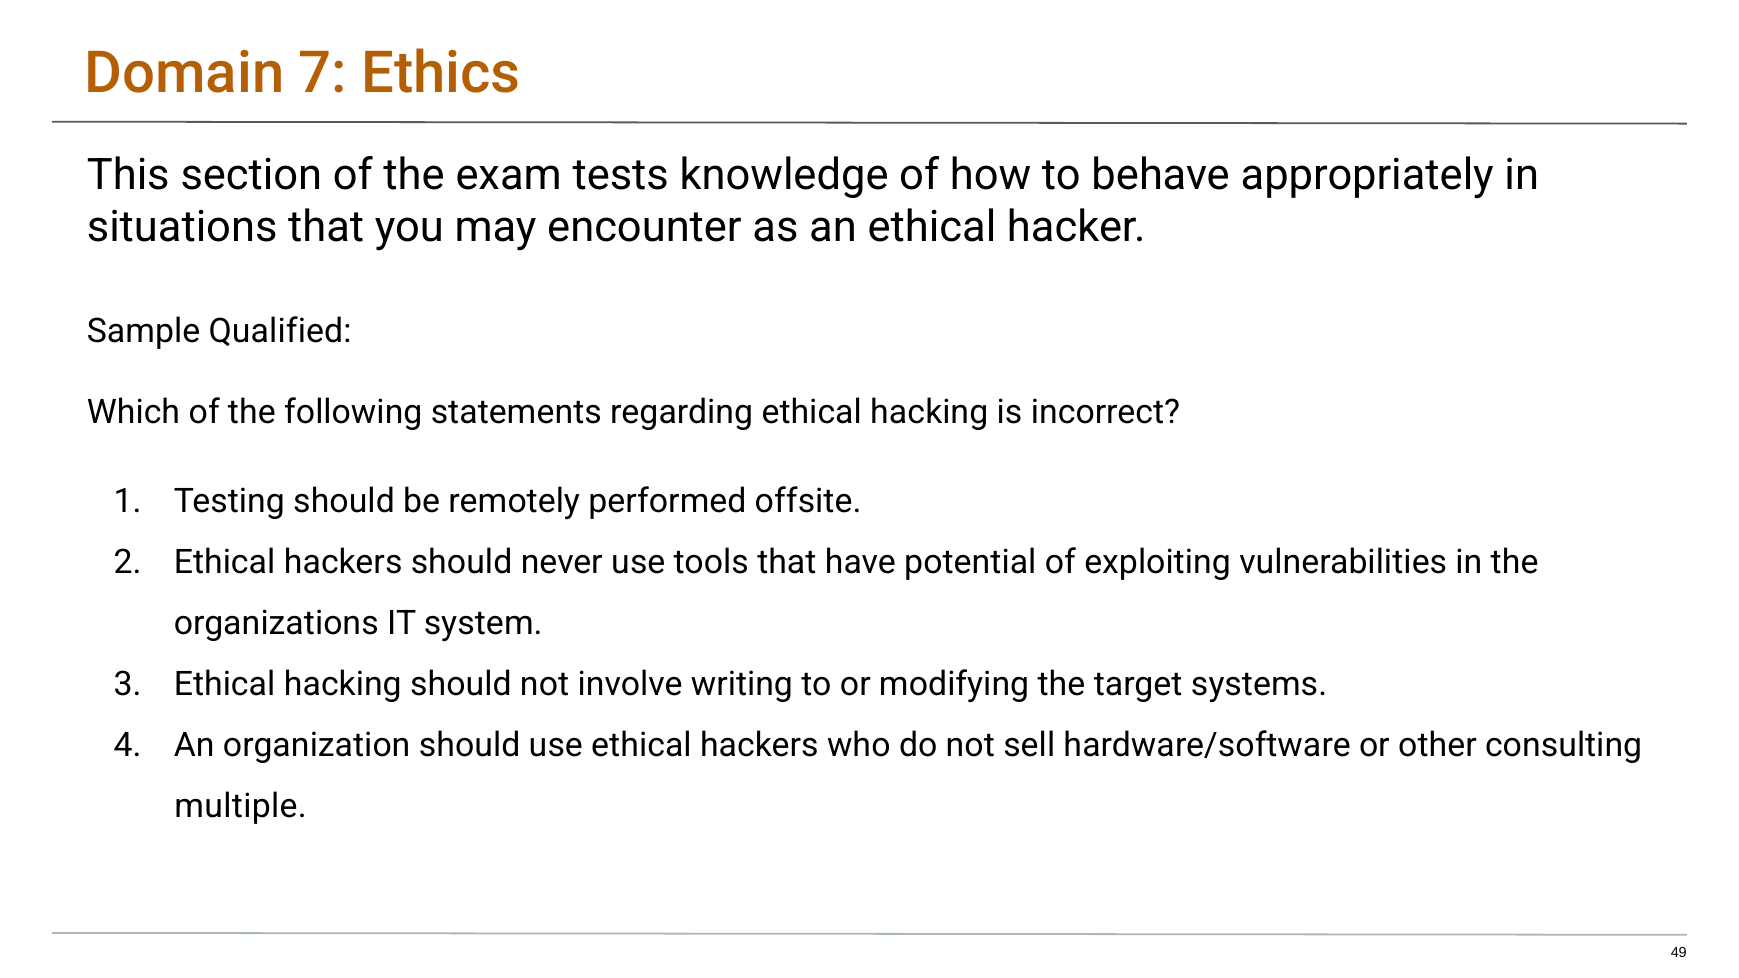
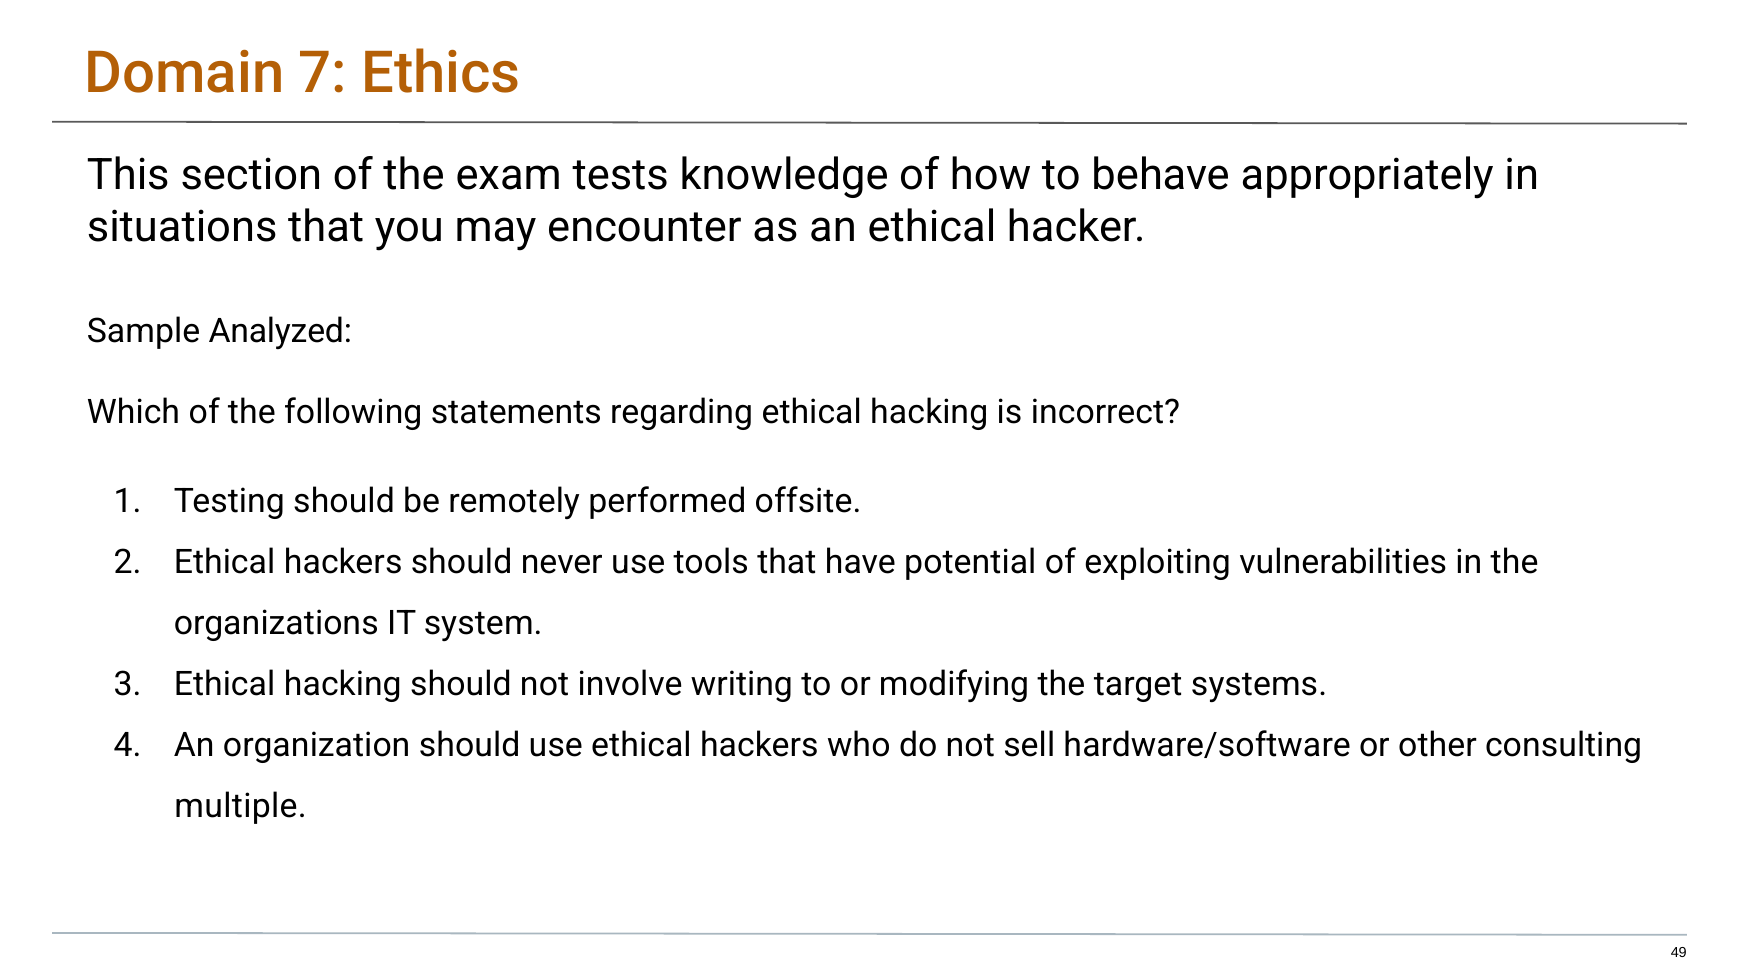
Qualified: Qualified -> Analyzed
